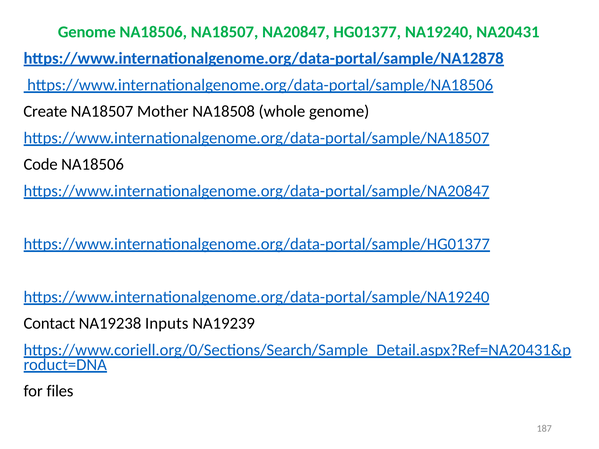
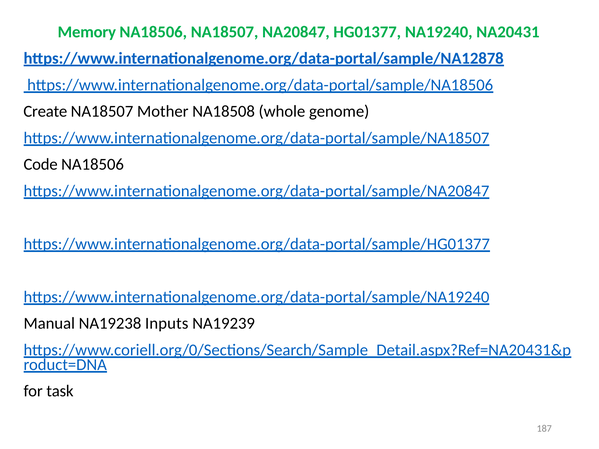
Genome at (87, 32): Genome -> Memory
Contact: Contact -> Manual
files: files -> task
